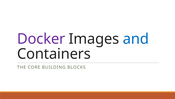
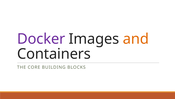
and colour: blue -> orange
